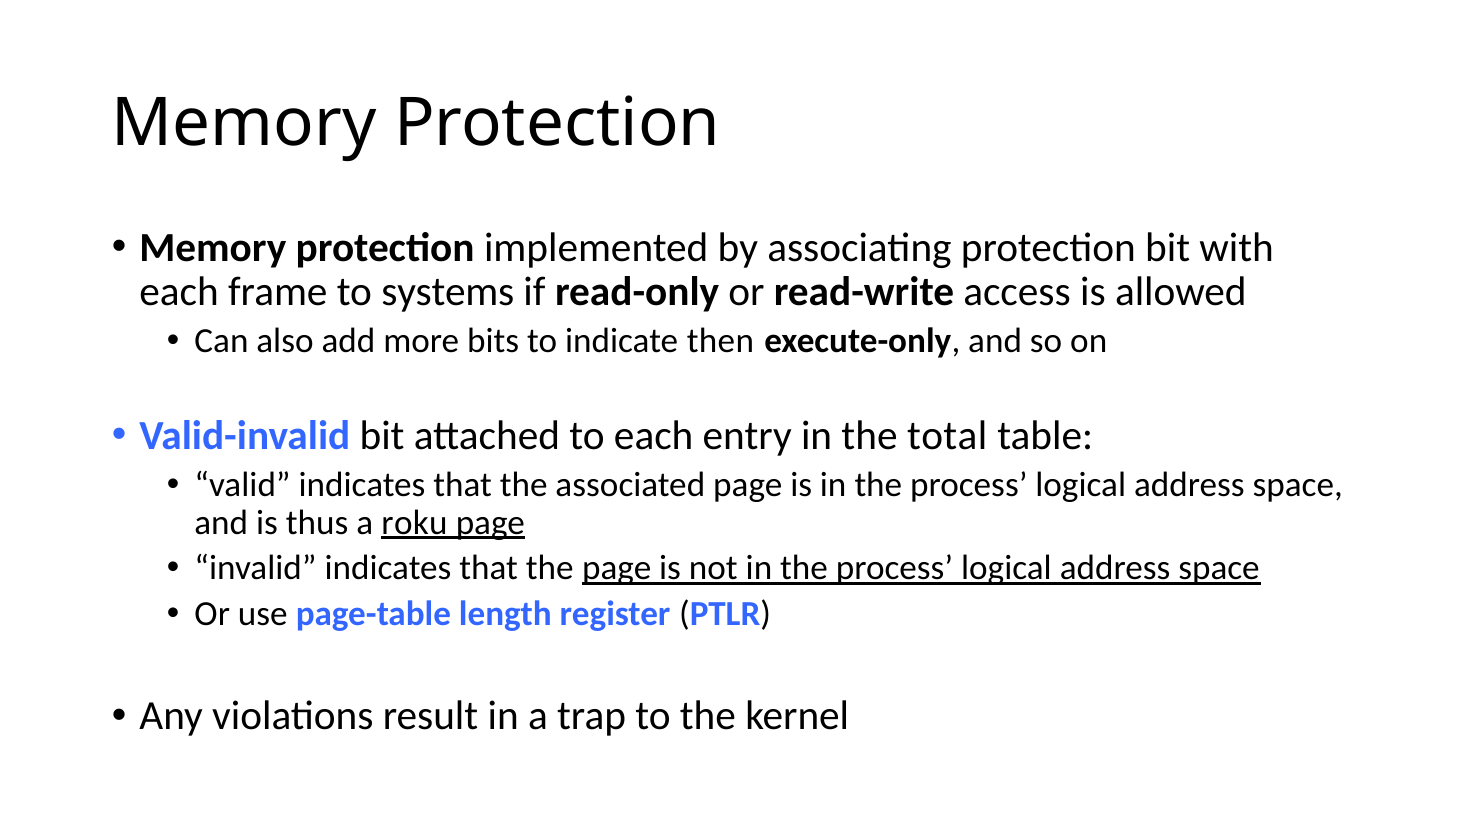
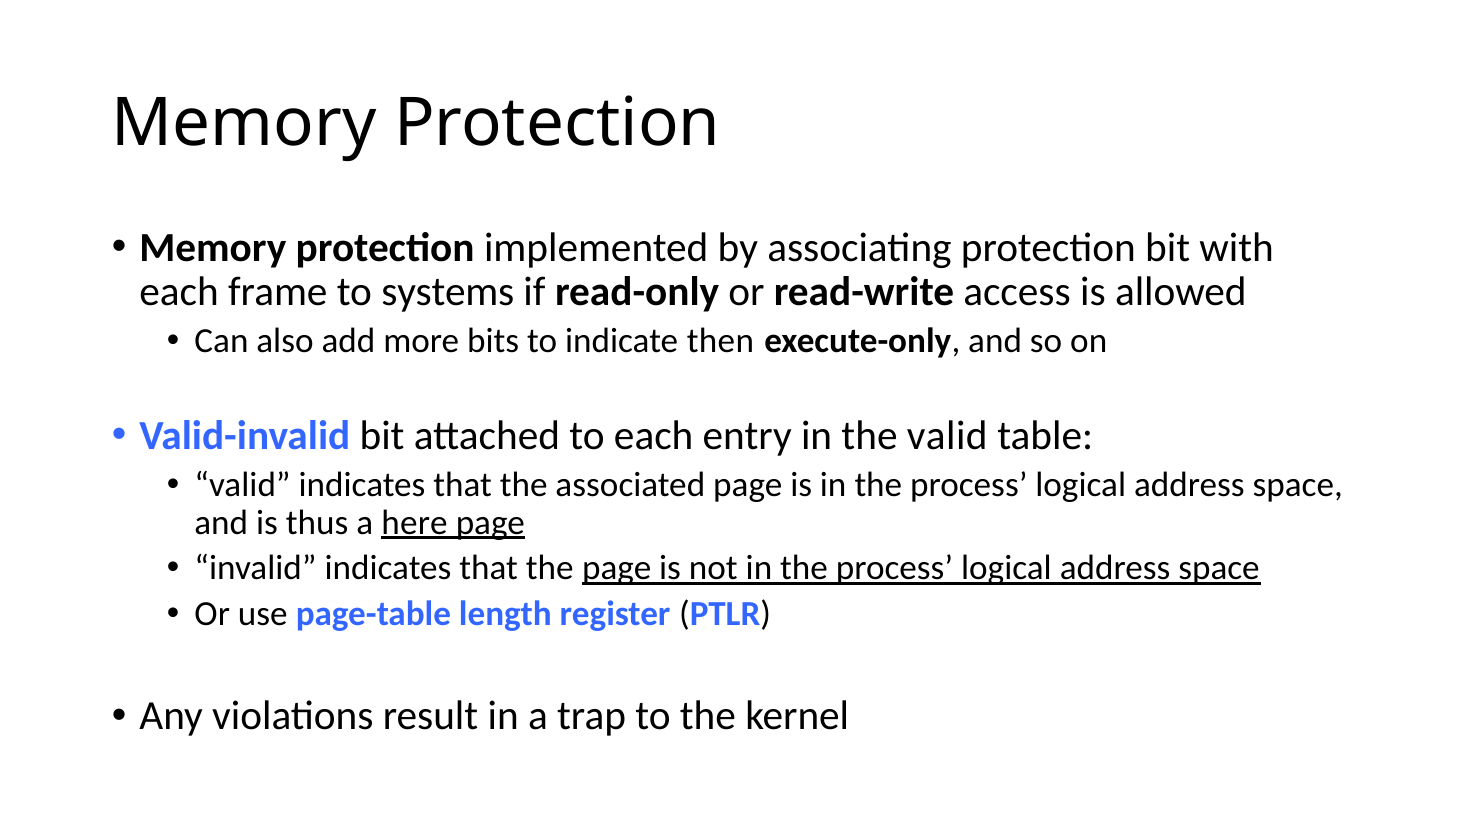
the total: total -> valid
roku: roku -> here
